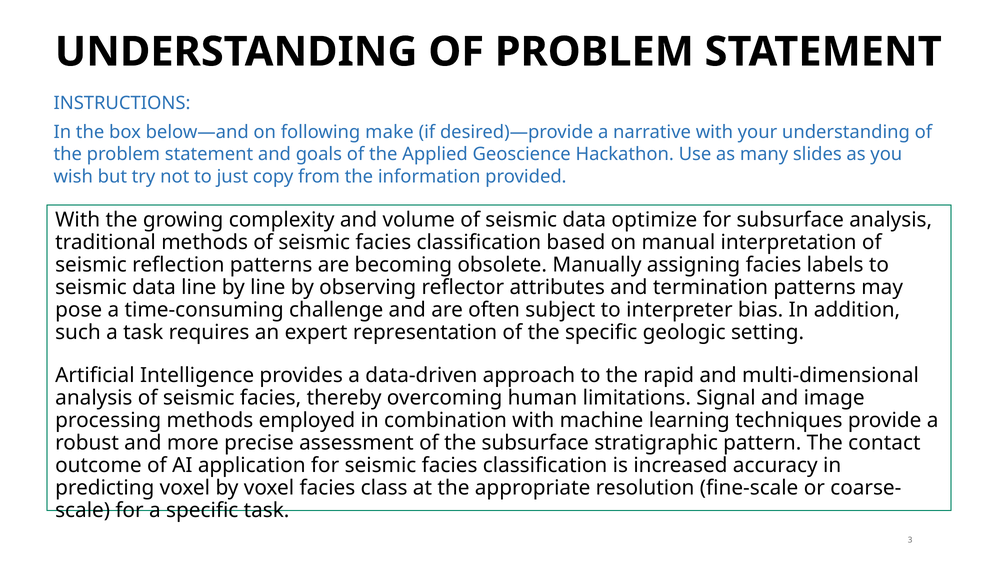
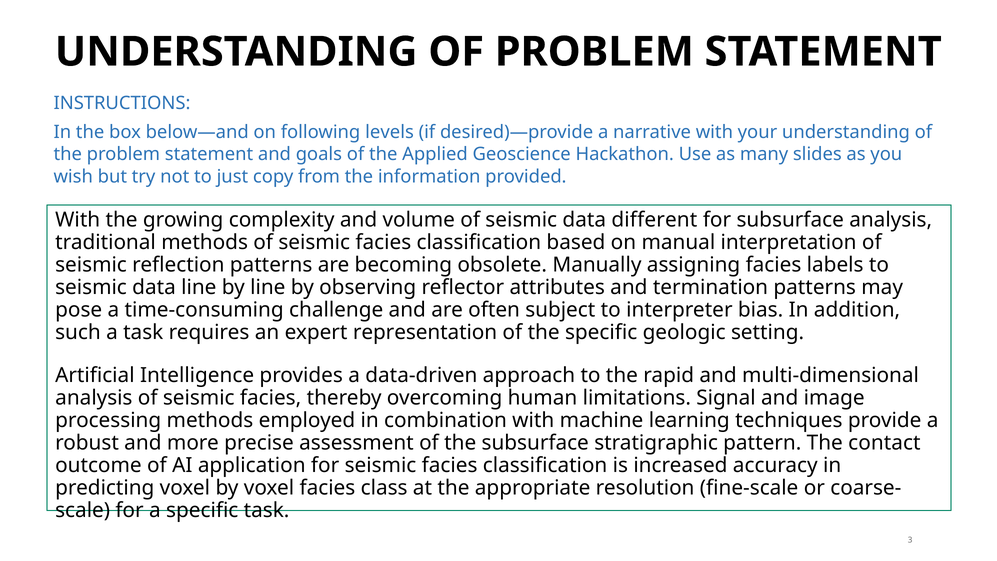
make: make -> levels
optimize: optimize -> different
